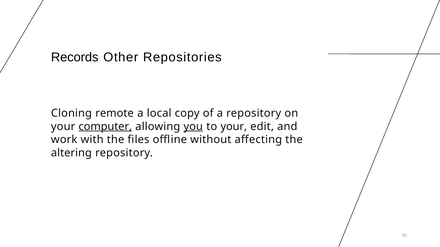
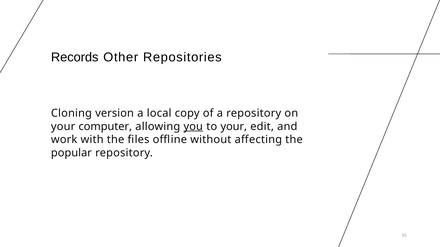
remote: remote -> version
computer underline: present -> none
altering: altering -> popular
